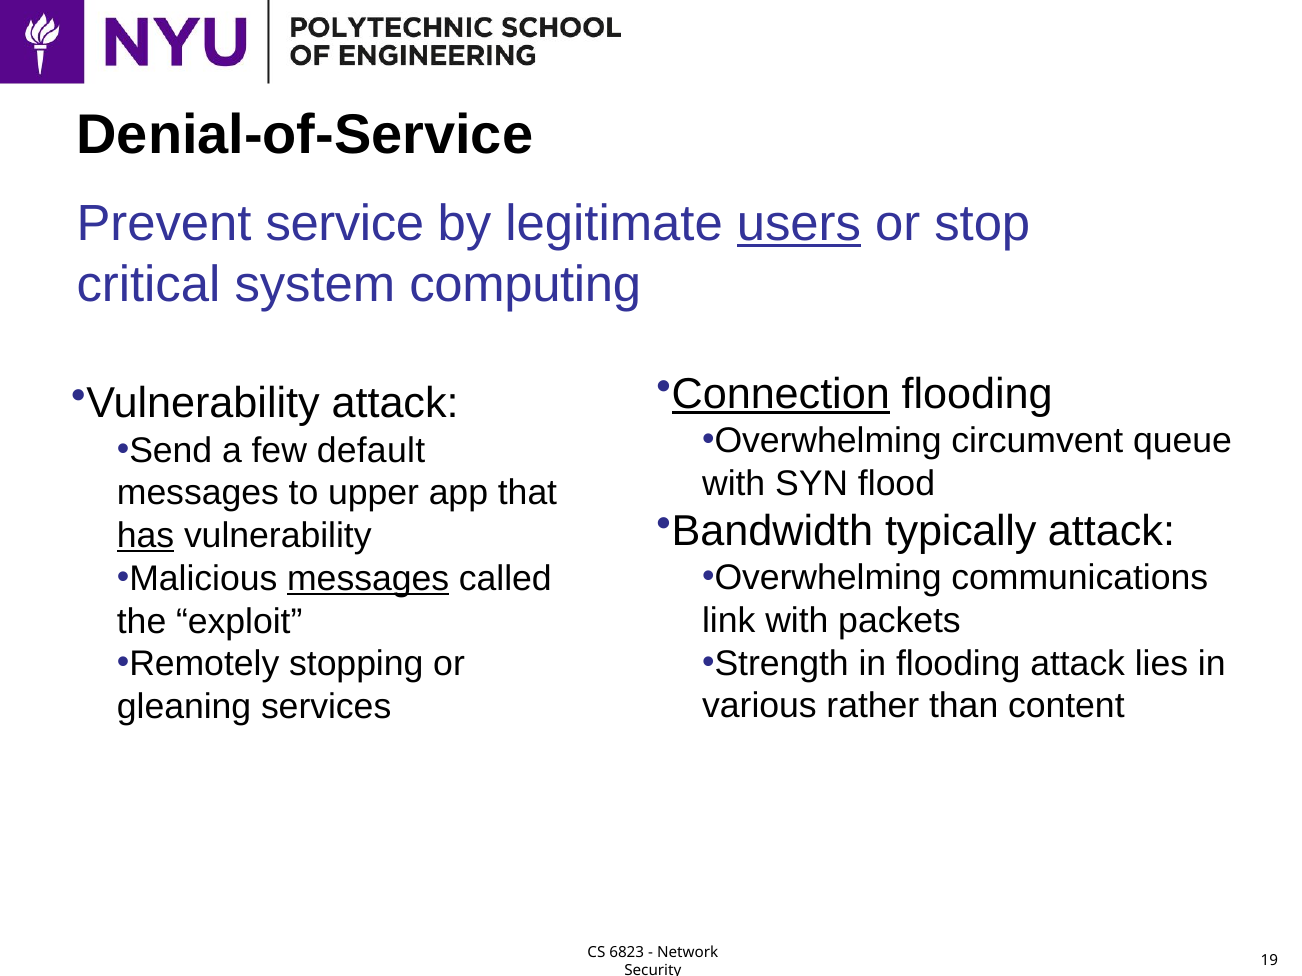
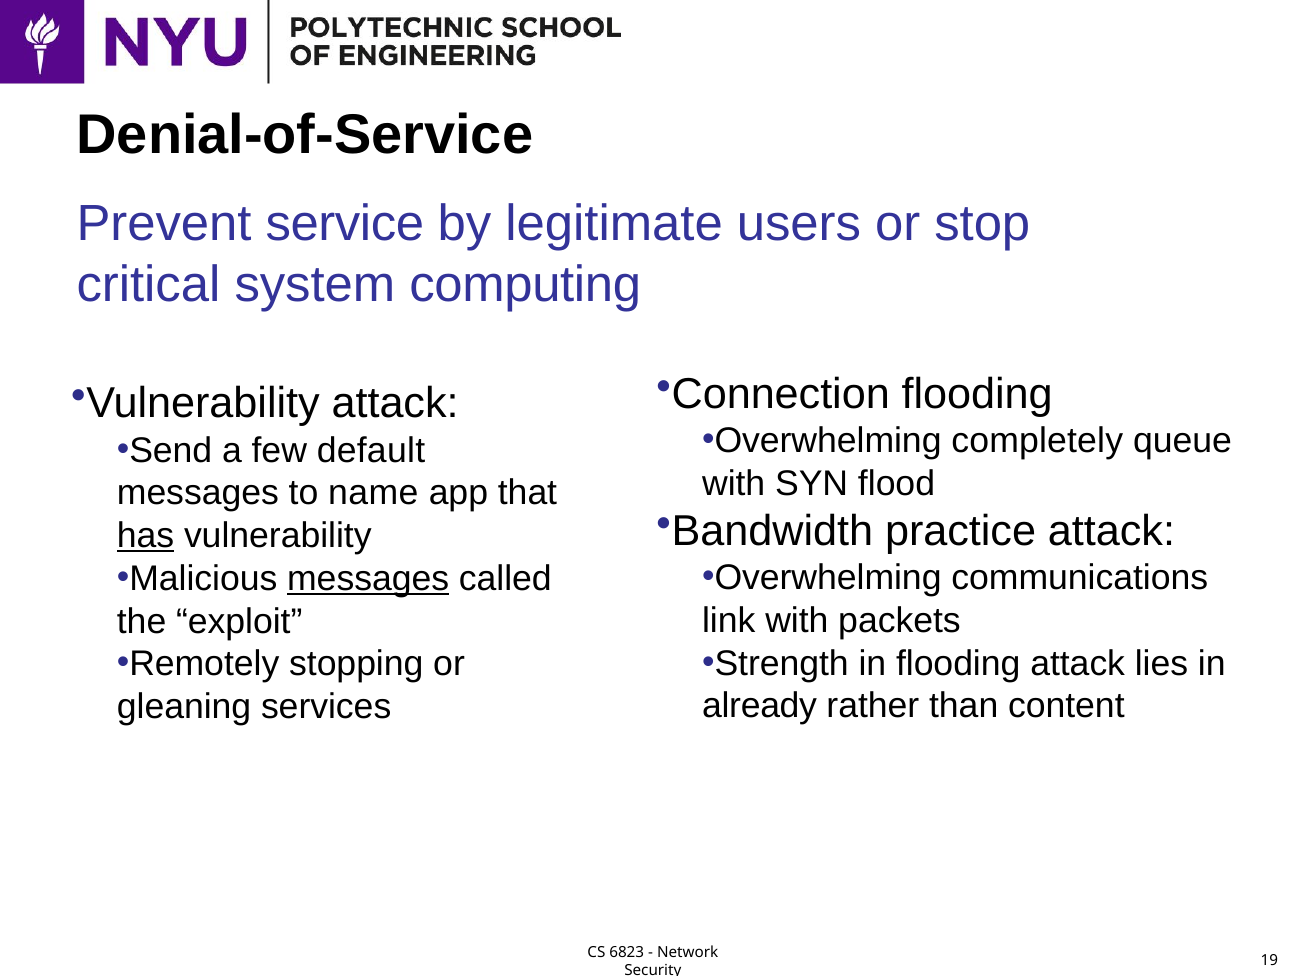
users underline: present -> none
Connection underline: present -> none
circumvent: circumvent -> completely
upper: upper -> name
typically: typically -> practice
various: various -> already
